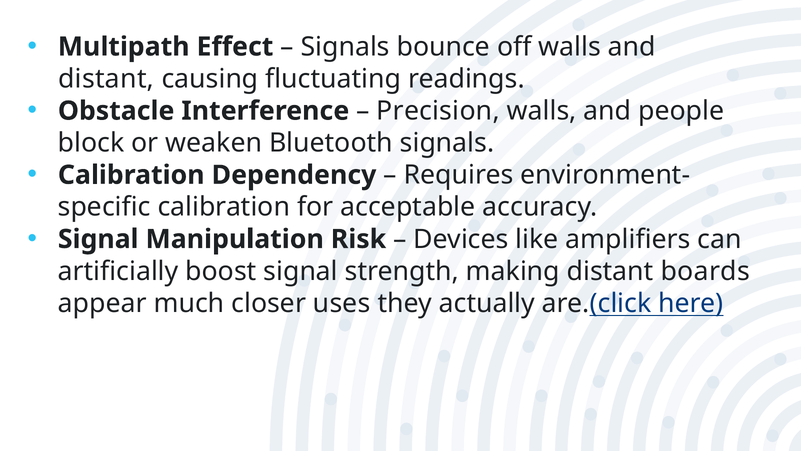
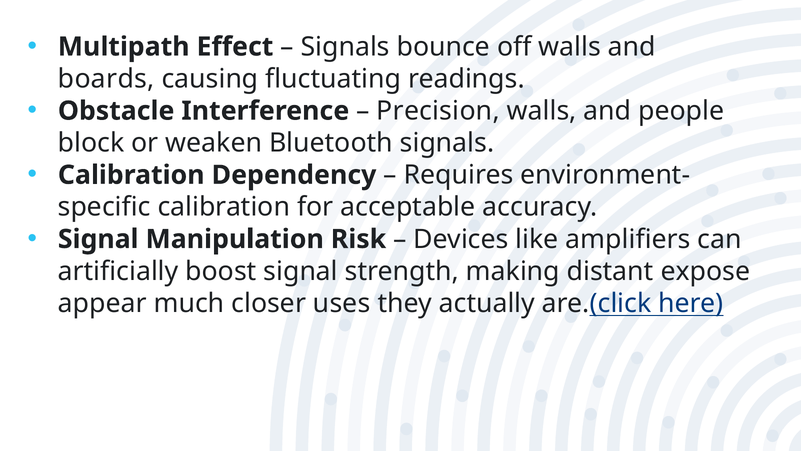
distant at (106, 79): distant -> boards
boards: boards -> expose
